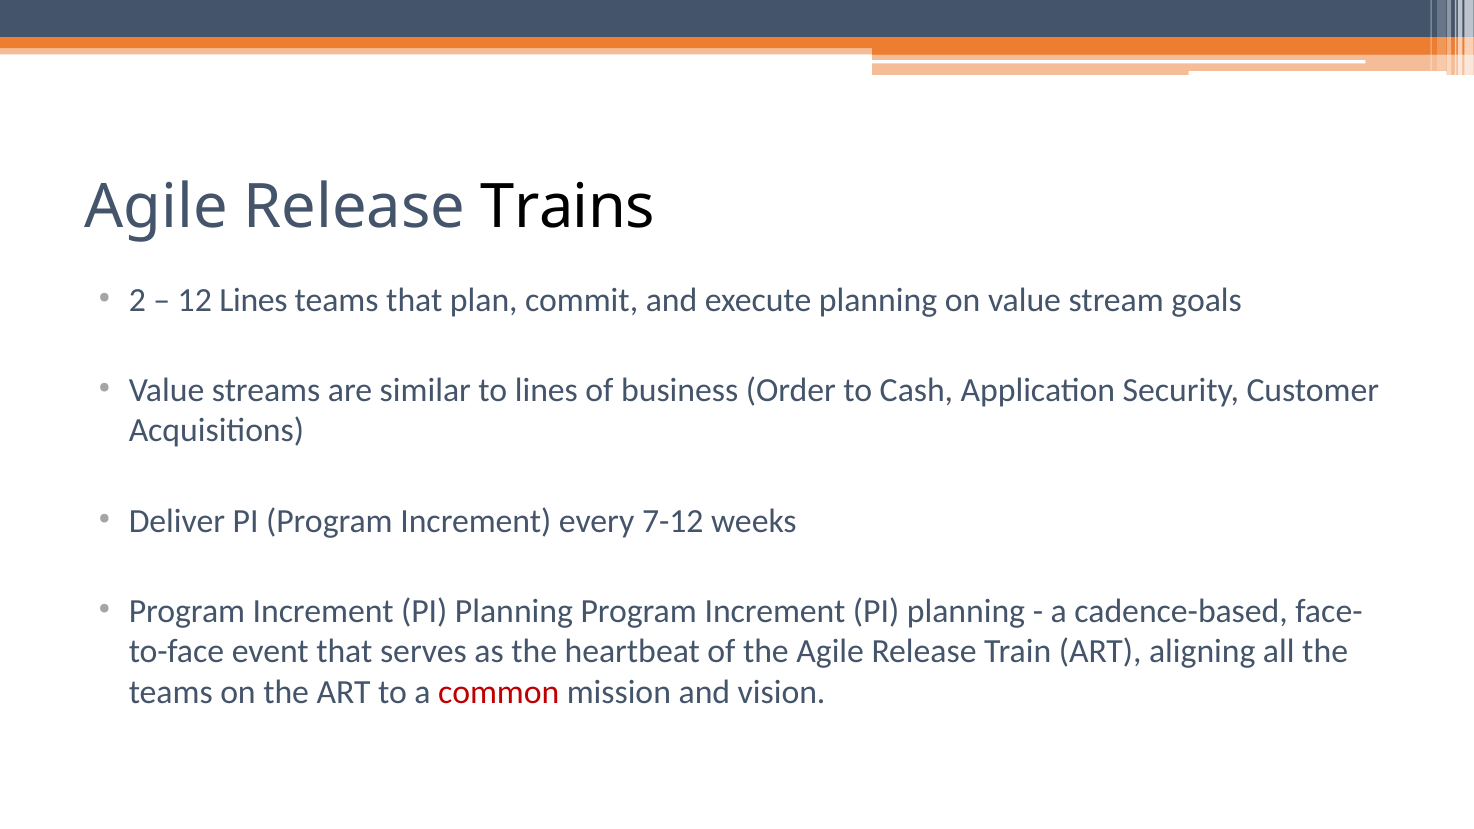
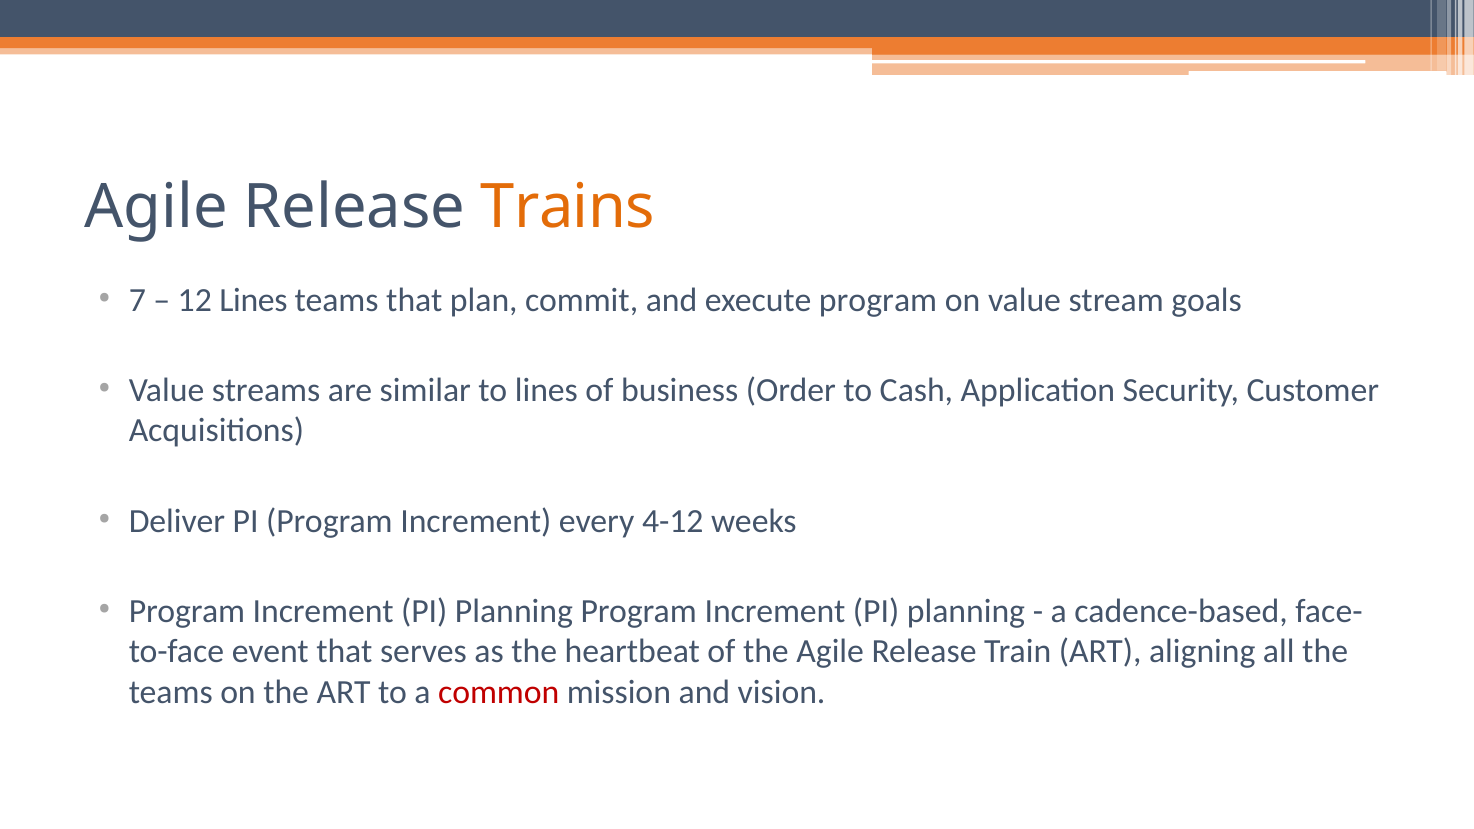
Trains colour: black -> orange
2: 2 -> 7
execute planning: planning -> program
7-12: 7-12 -> 4-12
